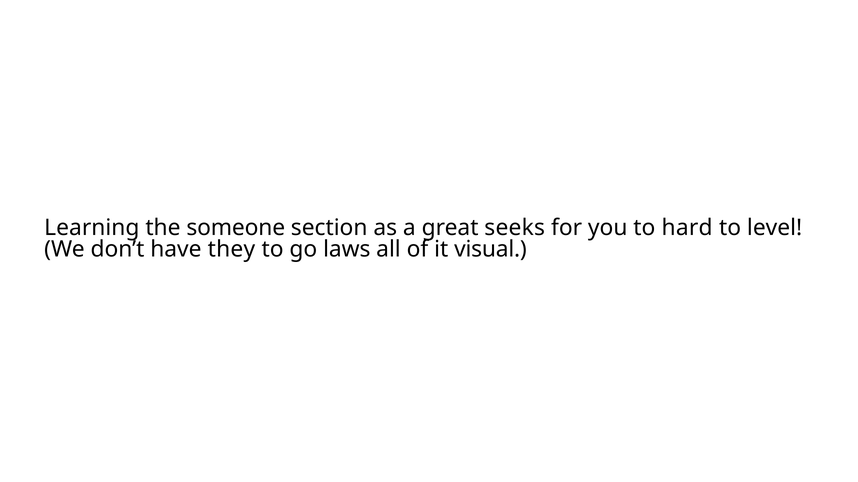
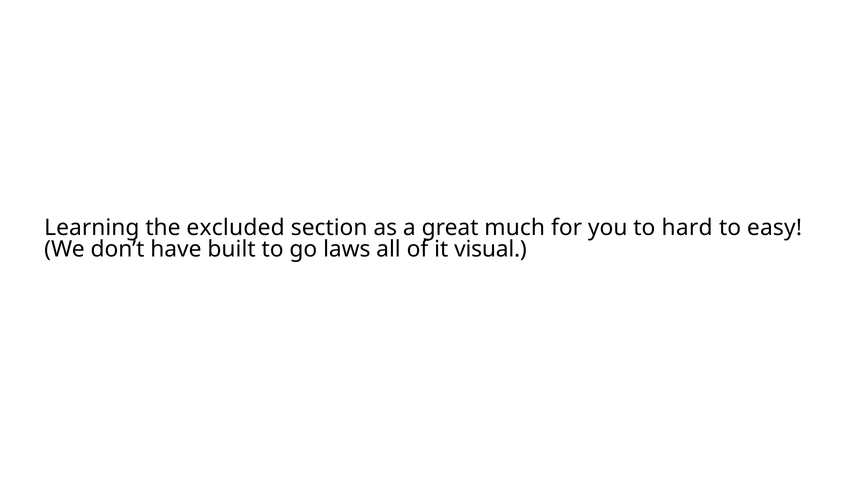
someone: someone -> excluded
seeks: seeks -> much
level: level -> easy
they: they -> built
